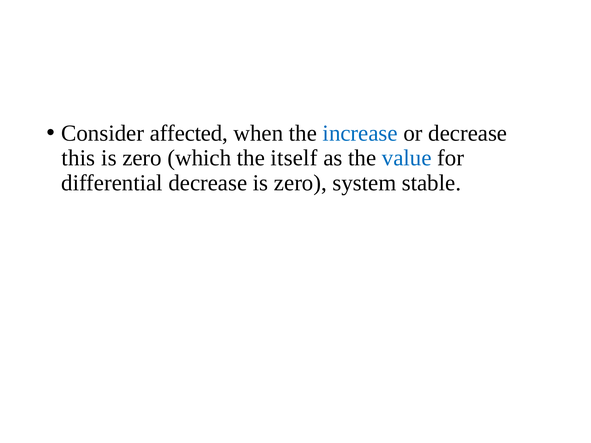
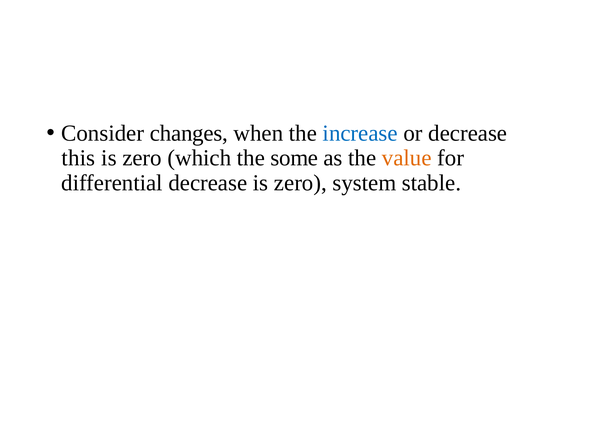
affected: affected -> changes
itself: itself -> some
value colour: blue -> orange
